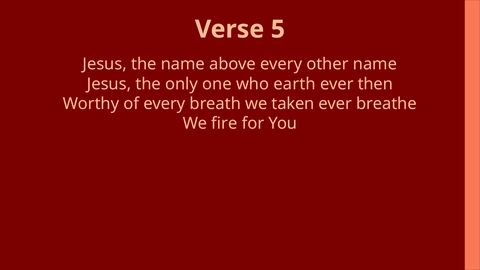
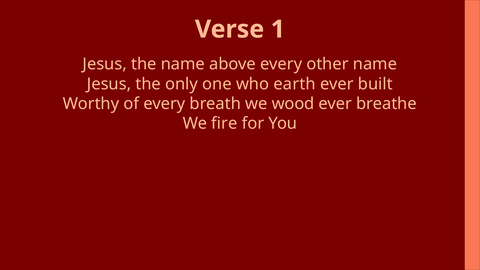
5: 5 -> 1
then: then -> built
taken: taken -> wood
